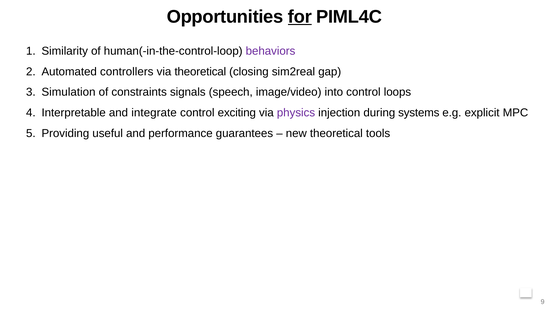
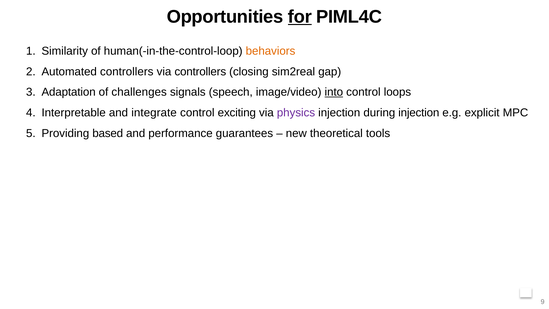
behaviors colour: purple -> orange
via theoretical: theoretical -> controllers
Simulation: Simulation -> Adaptation
constraints: constraints -> challenges
into underline: none -> present
during systems: systems -> injection
useful: useful -> based
